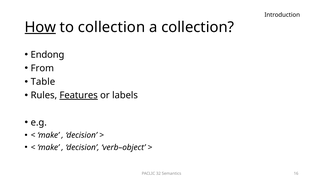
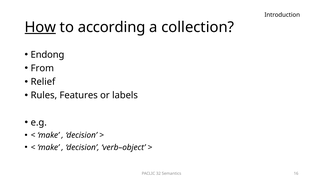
to collection: collection -> according
Table: Table -> Relief
Features underline: present -> none
